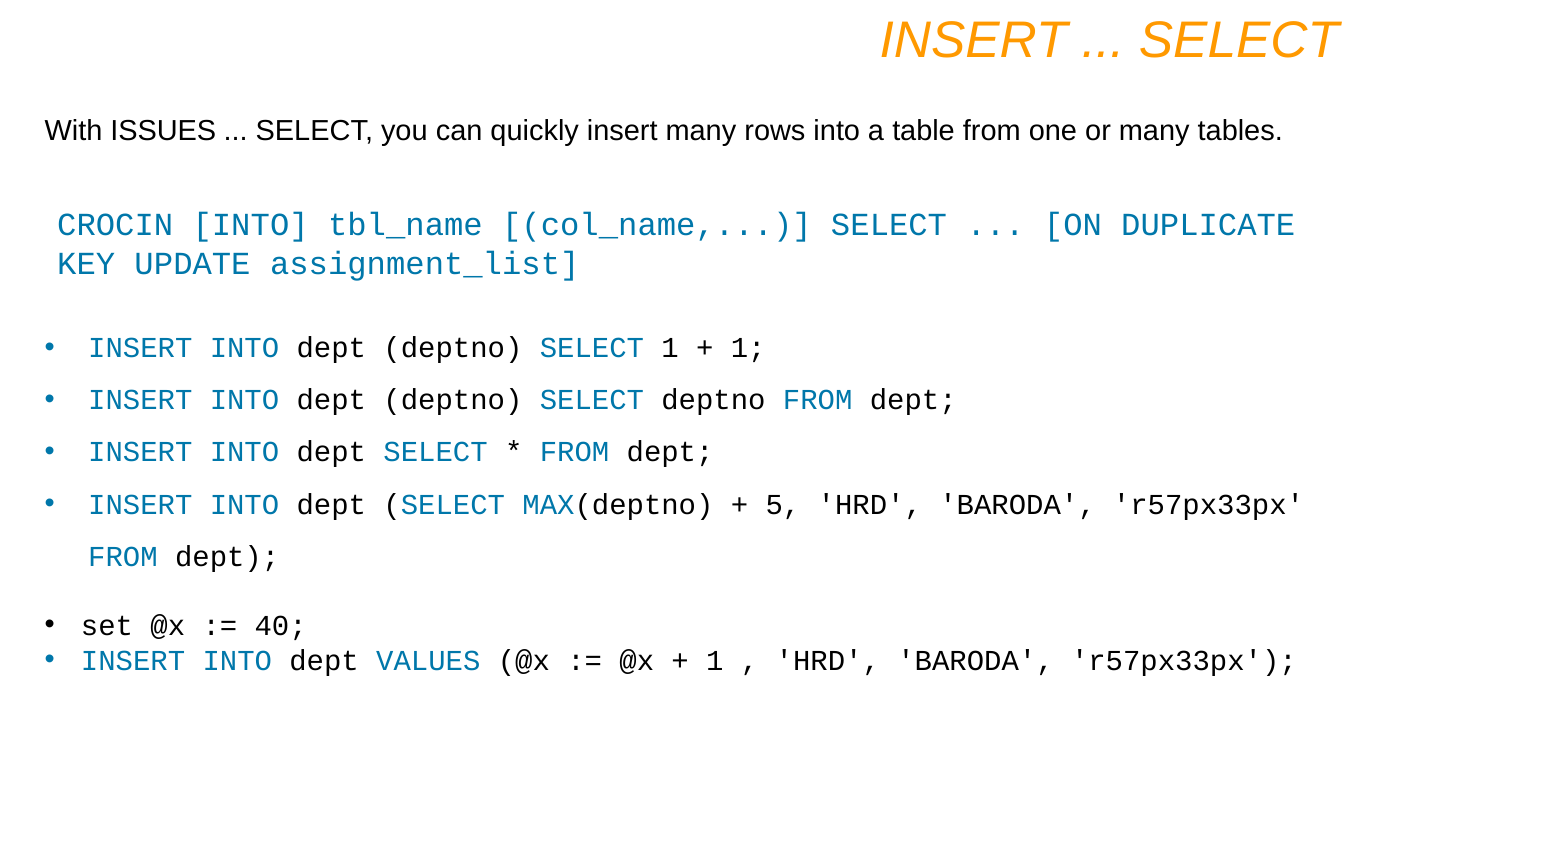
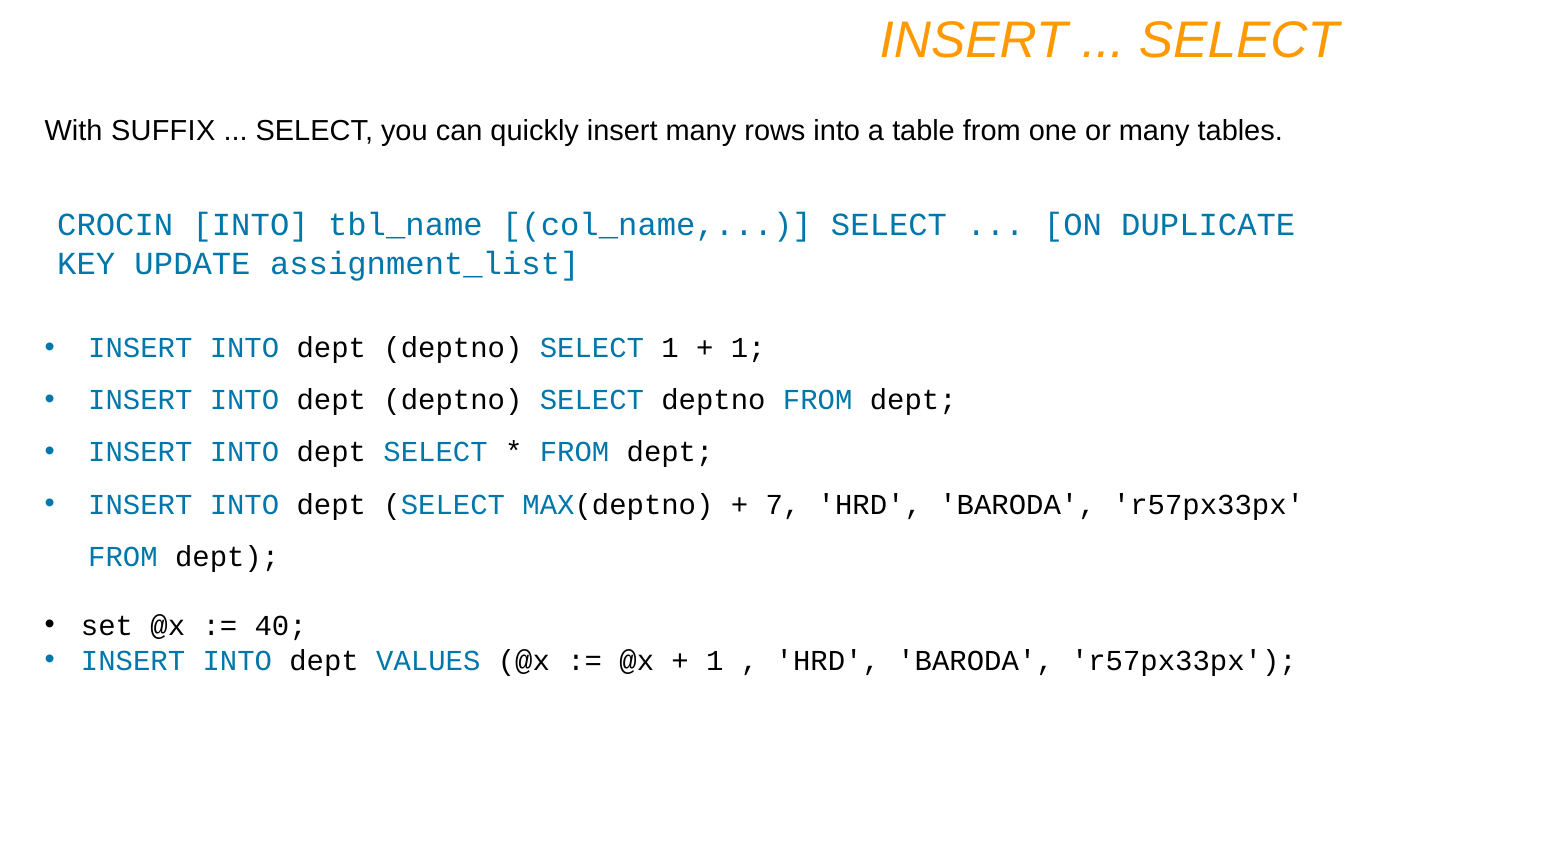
ISSUES: ISSUES -> SUFFIX
5: 5 -> 7
